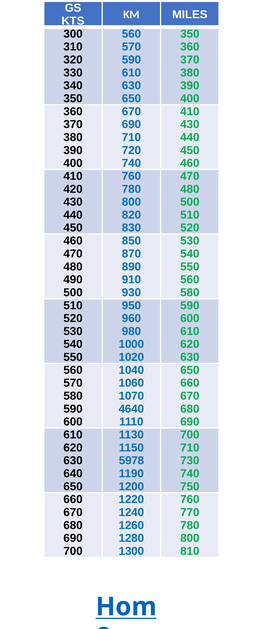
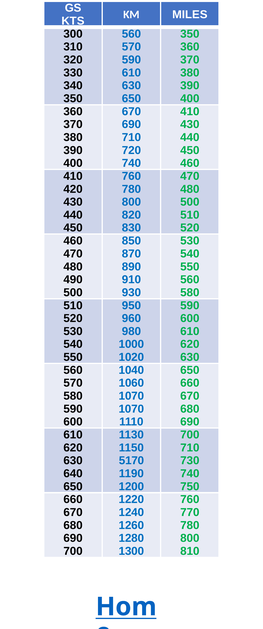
4640 at (131, 409): 4640 -> 1070
5978: 5978 -> 5170
